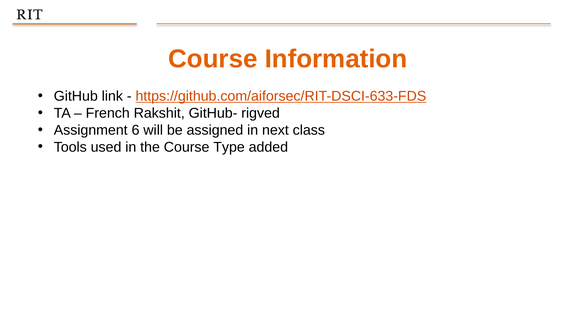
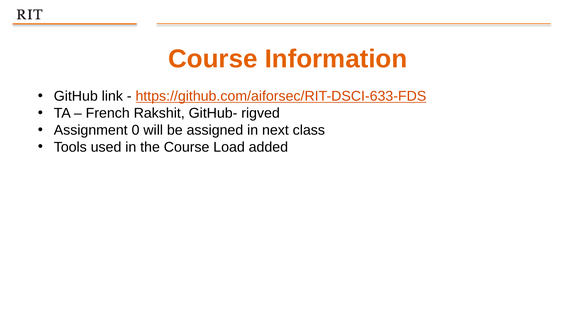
6: 6 -> 0
Type: Type -> Load
